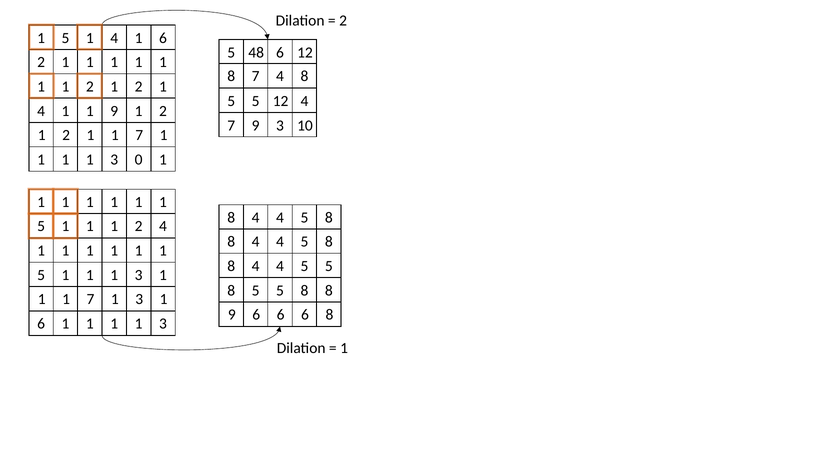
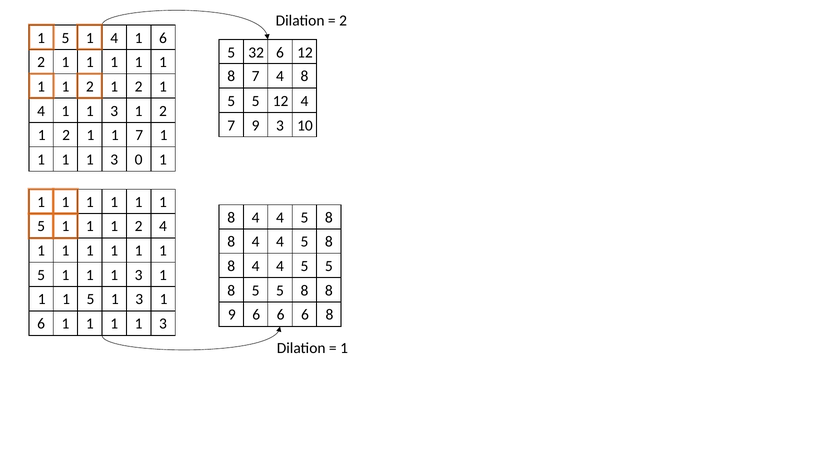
48: 48 -> 32
4 1 1 9: 9 -> 3
7 at (90, 300): 7 -> 5
